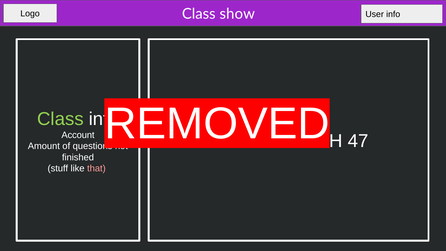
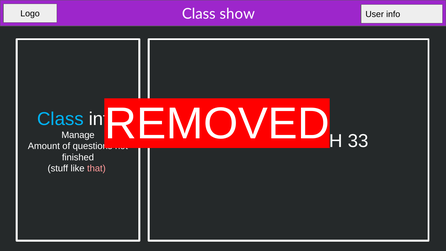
Class at (60, 119) colour: light green -> light blue
Account: Account -> Manage
47: 47 -> 33
